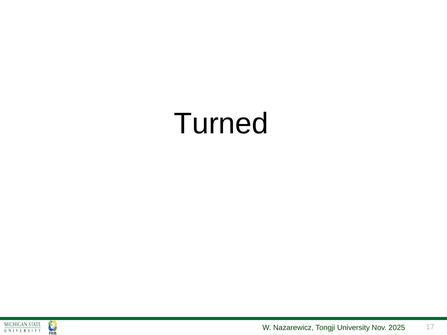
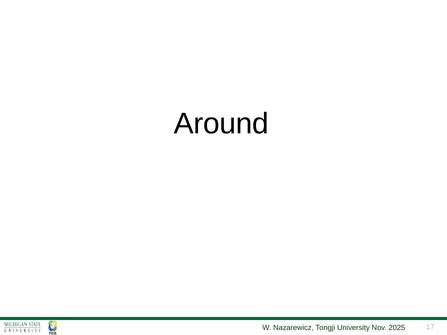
Turned: Turned -> Around
